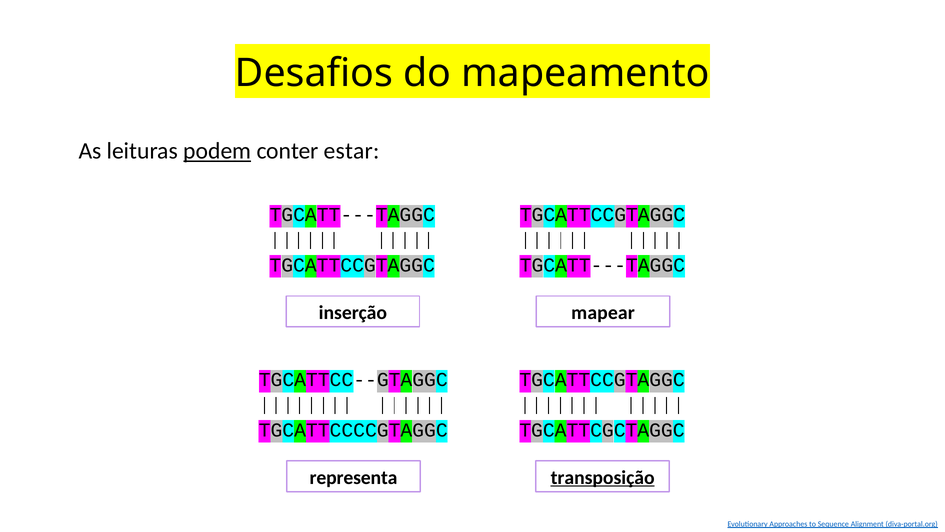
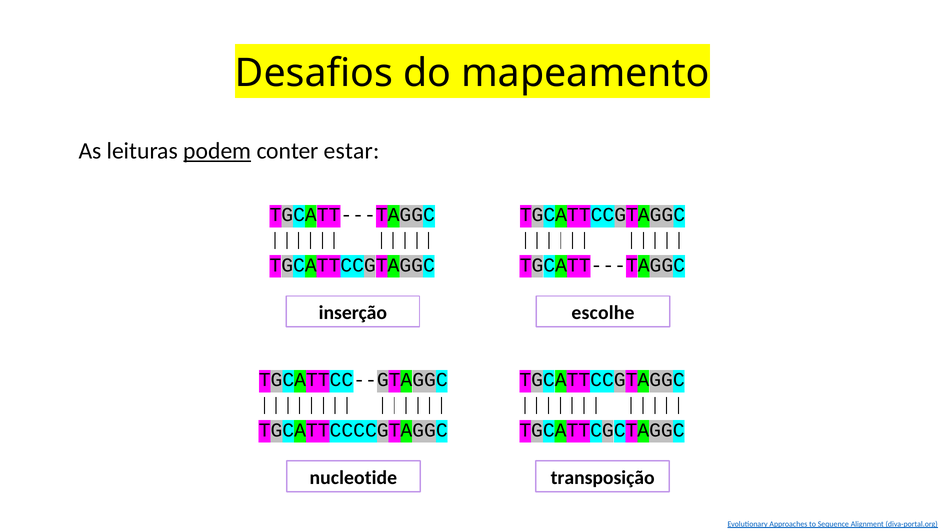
mapear: mapear -> escolhe
representa: representa -> nucleotide
transposição underline: present -> none
